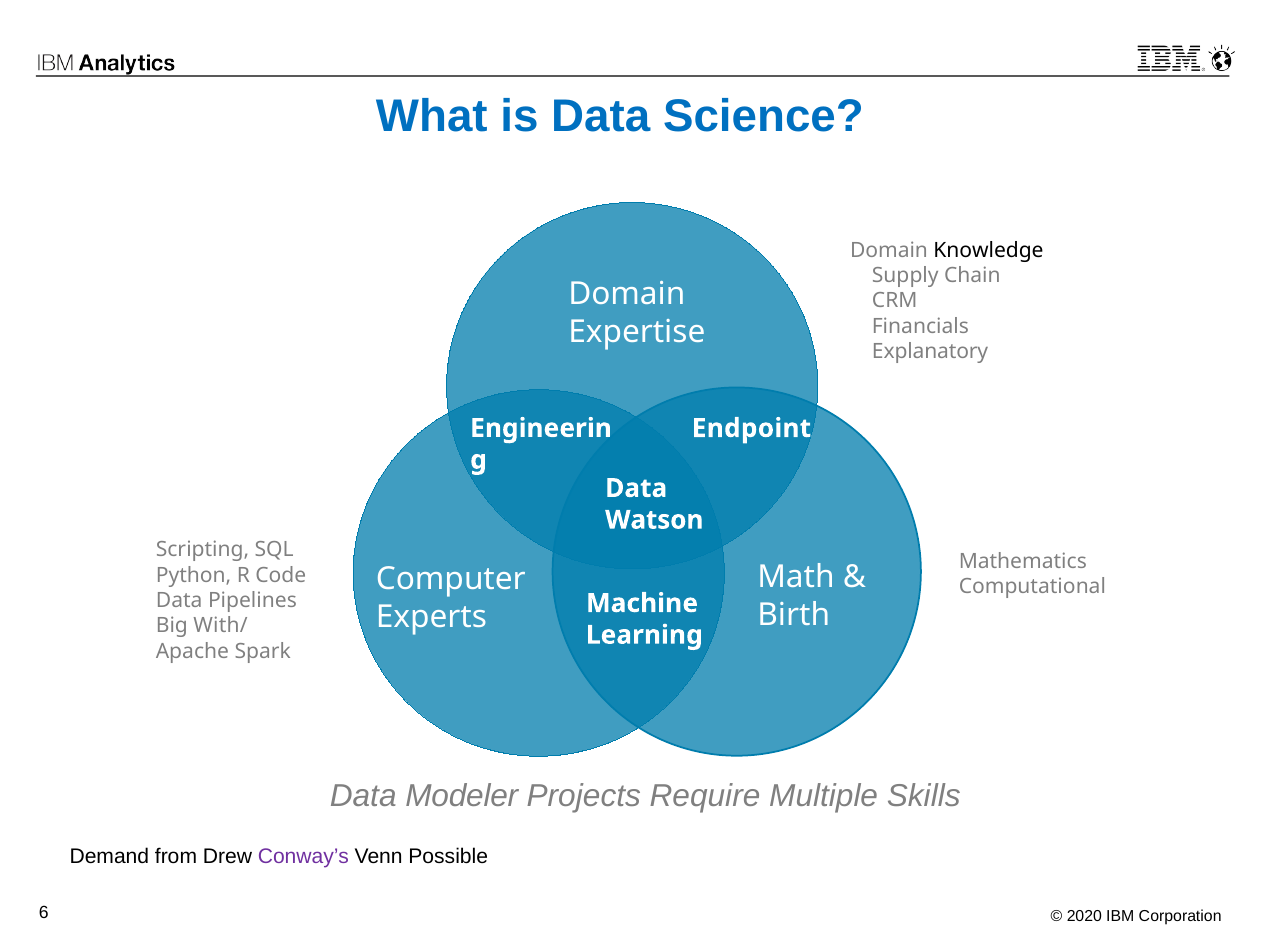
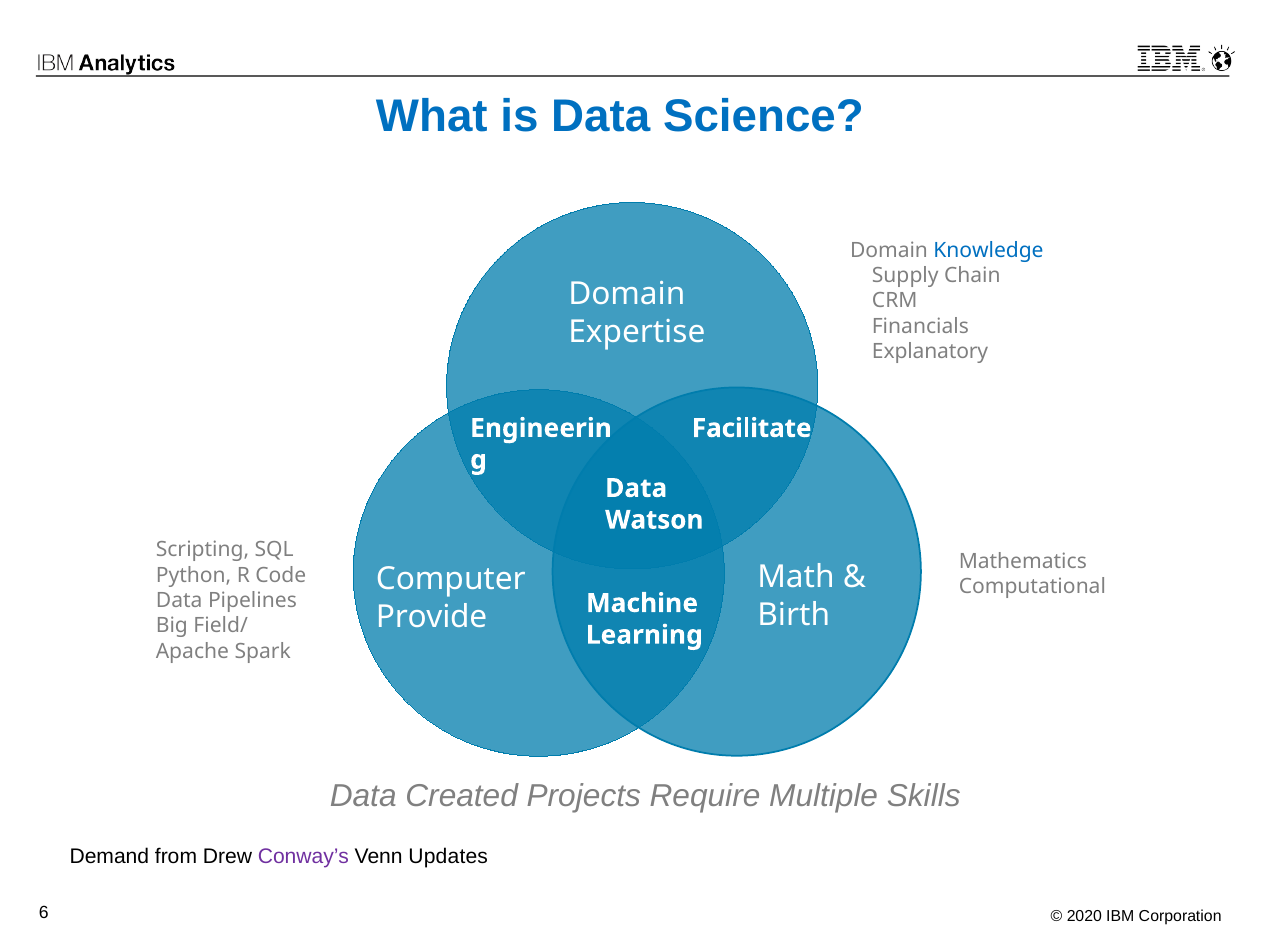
Knowledge colour: black -> blue
Endpoint: Endpoint -> Facilitate
Experts: Experts -> Provide
With/: With/ -> Field/
Modeler: Modeler -> Created
Possible: Possible -> Updates
